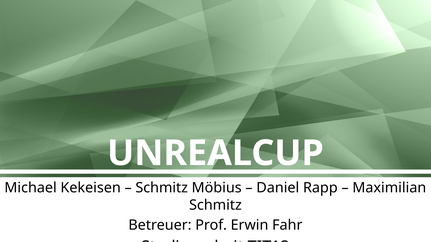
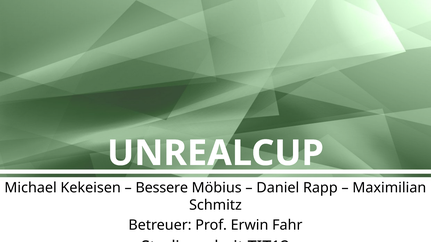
Schmitz at (162, 188): Schmitz -> Bessere
